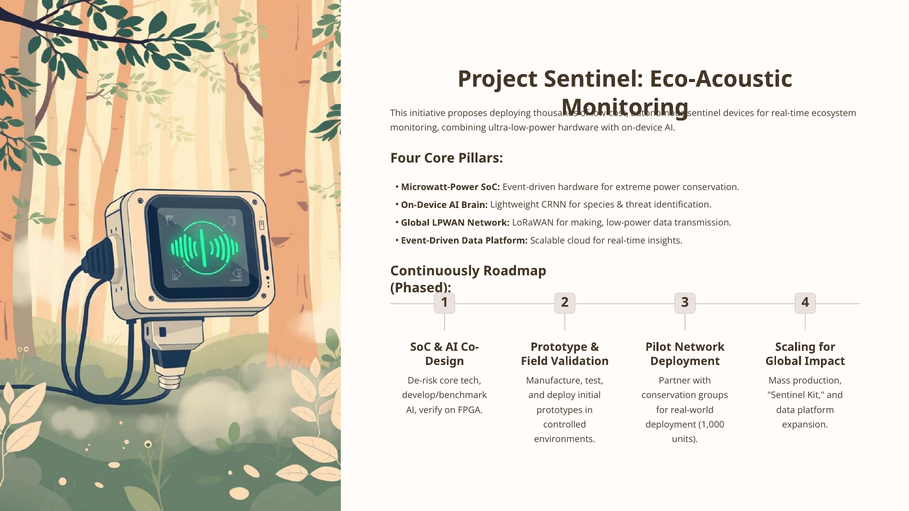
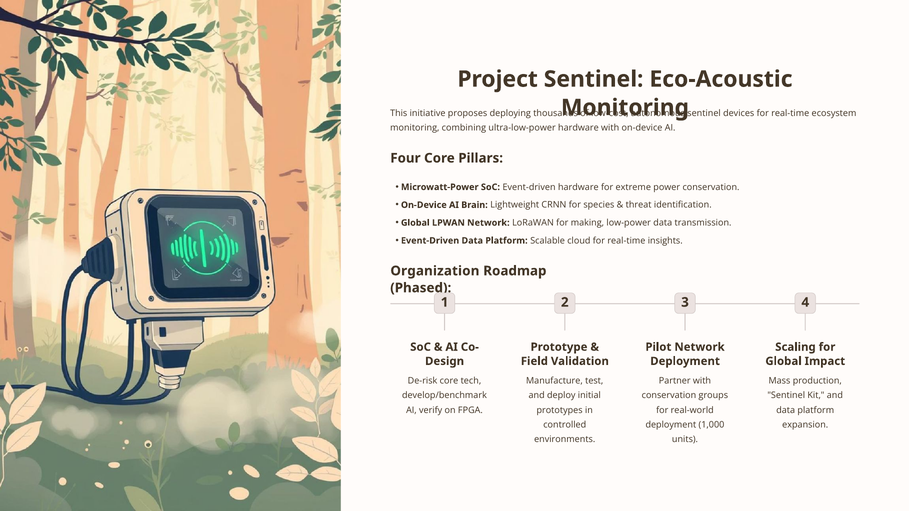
Continuously: Continuously -> Organization
